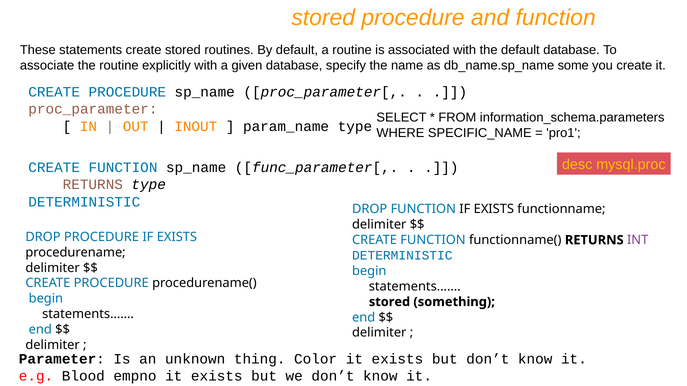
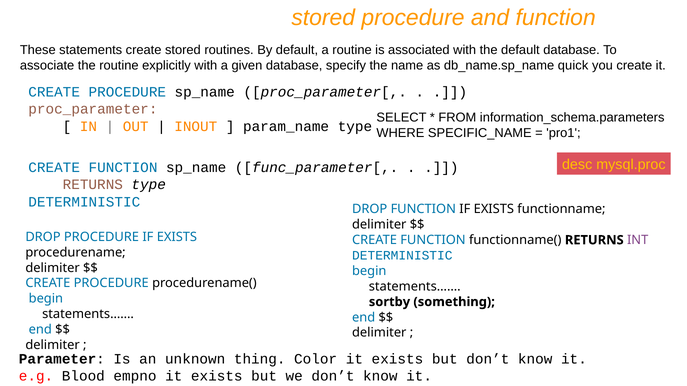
some: some -> quick
stored at (389, 302): stored -> sortby
